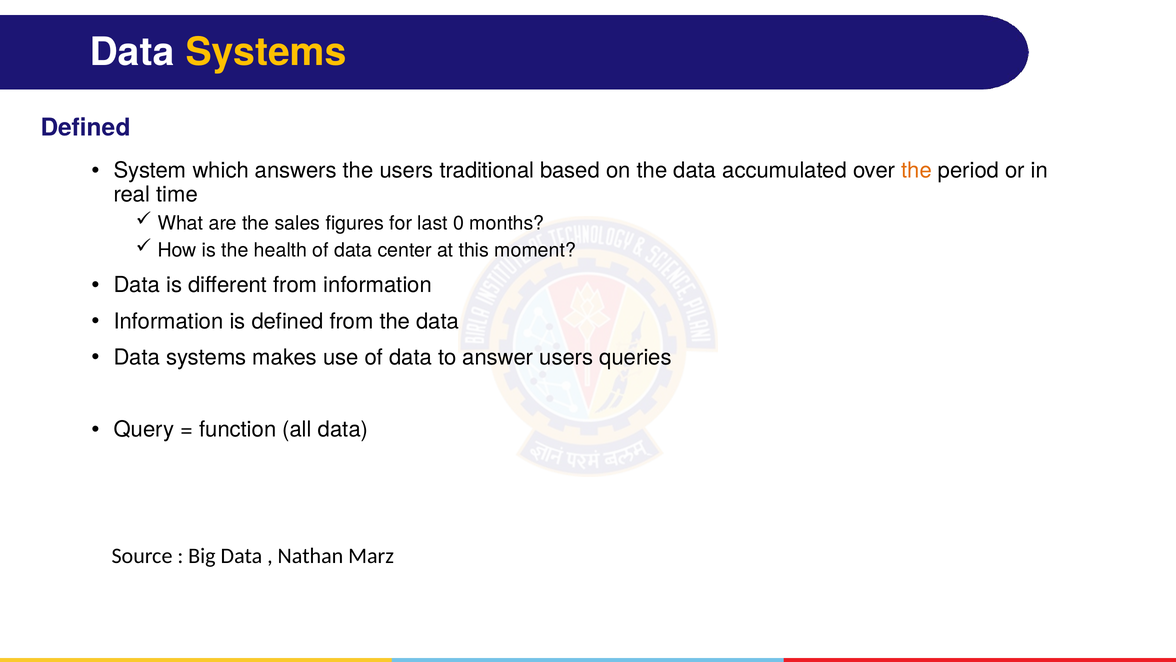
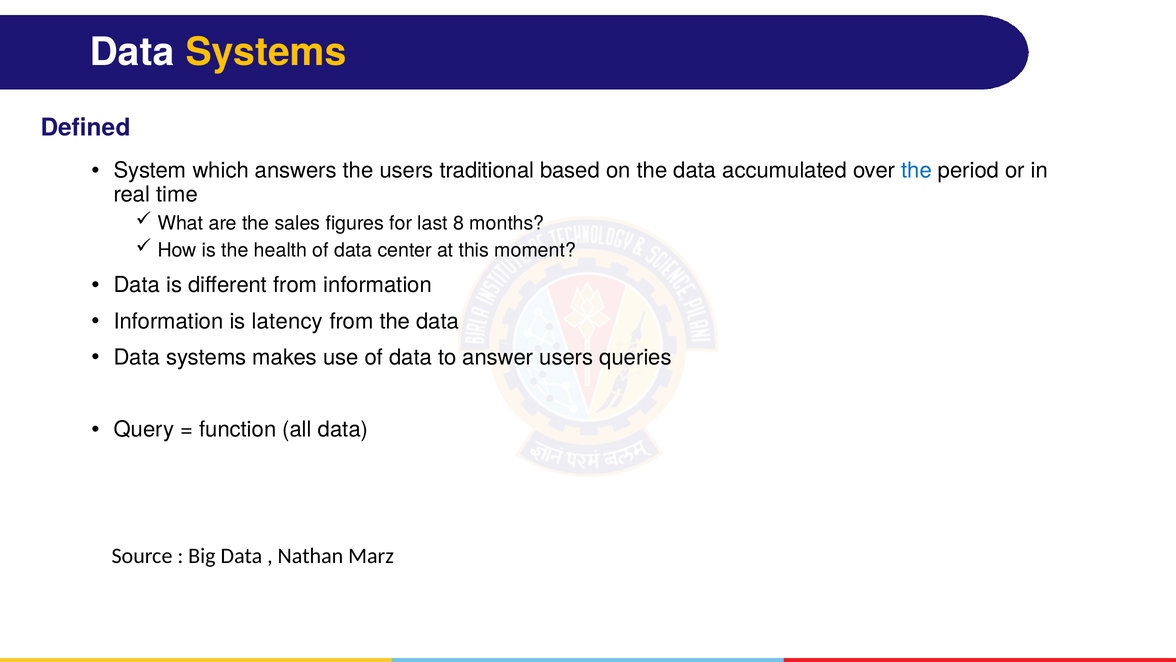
the at (916, 171) colour: orange -> blue
0: 0 -> 8
is defined: defined -> latency
